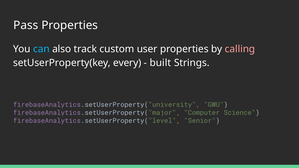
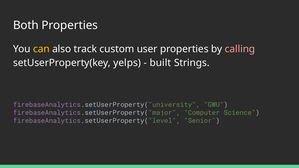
Pass: Pass -> Both
can colour: light blue -> yellow
every: every -> yelps
